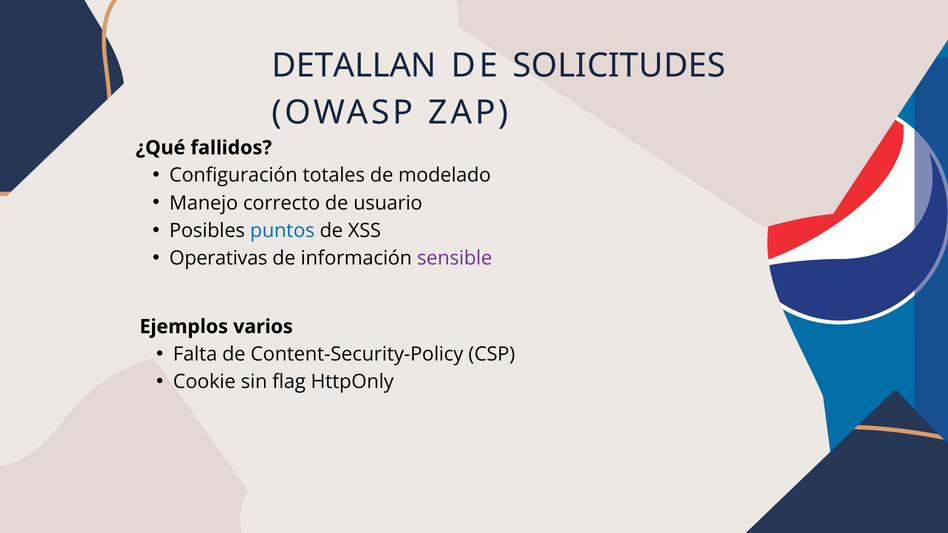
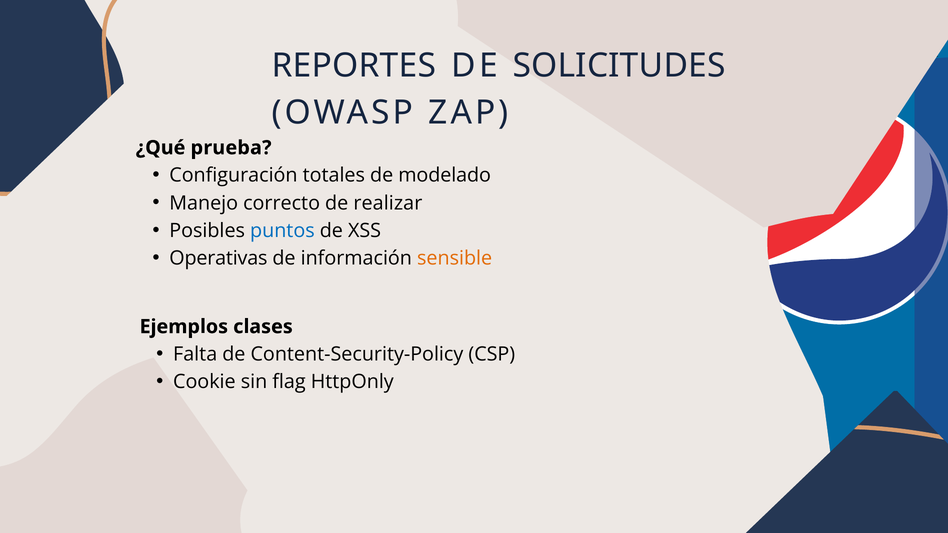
DETALLAN: DETALLAN -> REPORTES
fallidos: fallidos -> prueba
usuario: usuario -> realizar
sensible colour: purple -> orange
varios: varios -> clases
